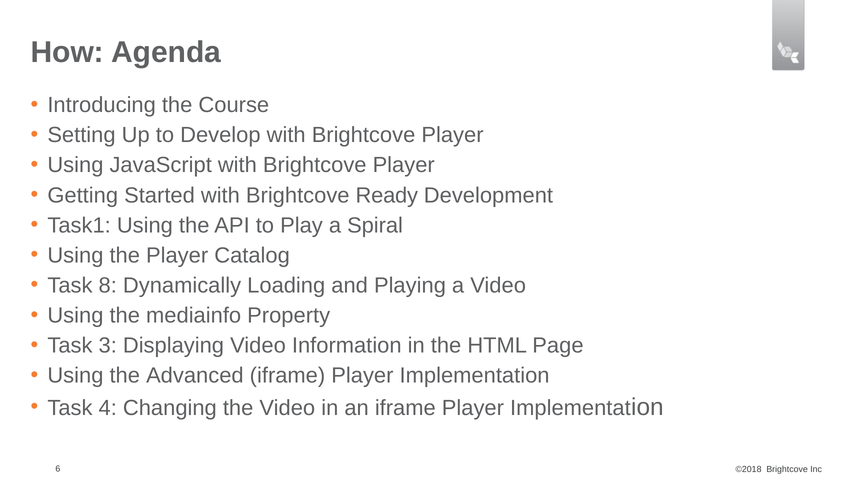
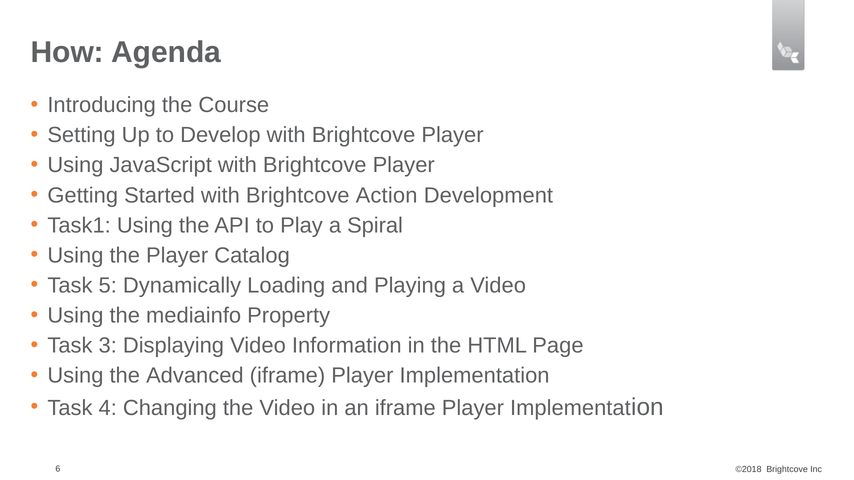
Ready: Ready -> Action
8: 8 -> 5
